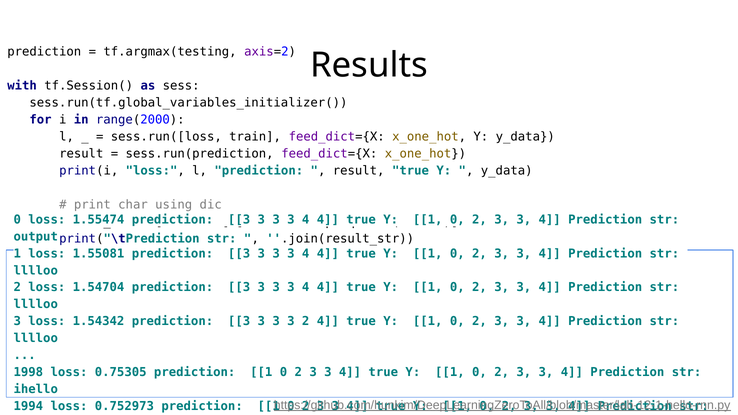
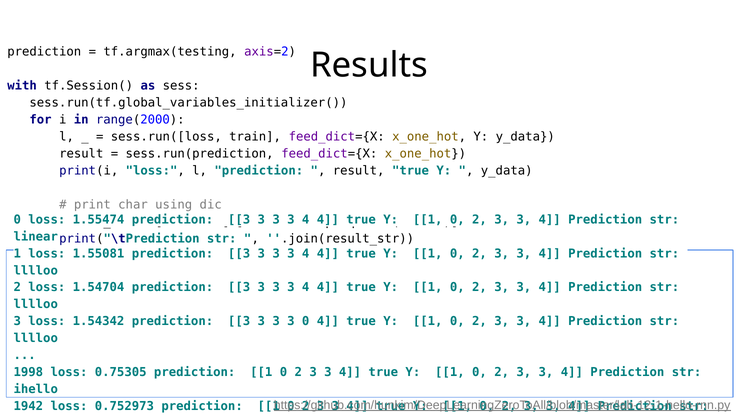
output: output -> linear
3 2: 2 -> 0
1994: 1994 -> 1942
